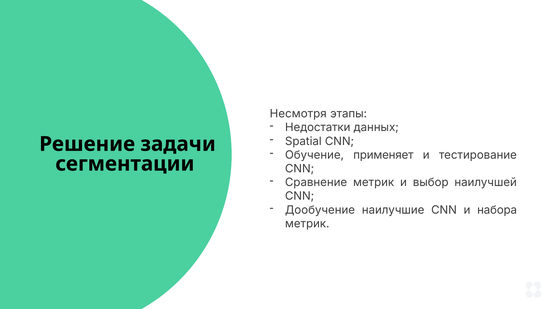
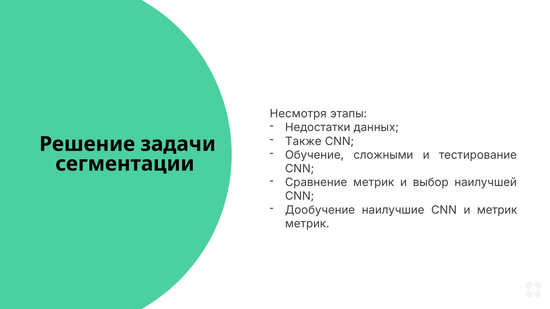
Spatial: Spatial -> Также
применяет: применяет -> сложными
и набора: набора -> метрик
